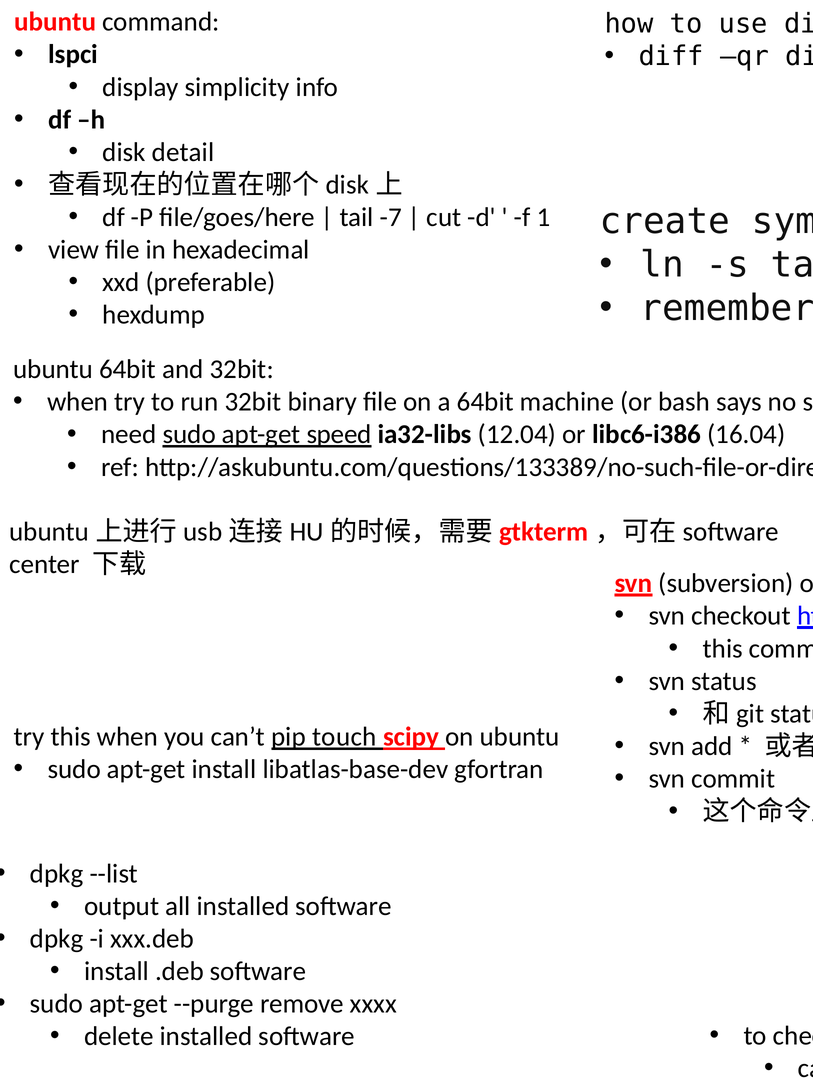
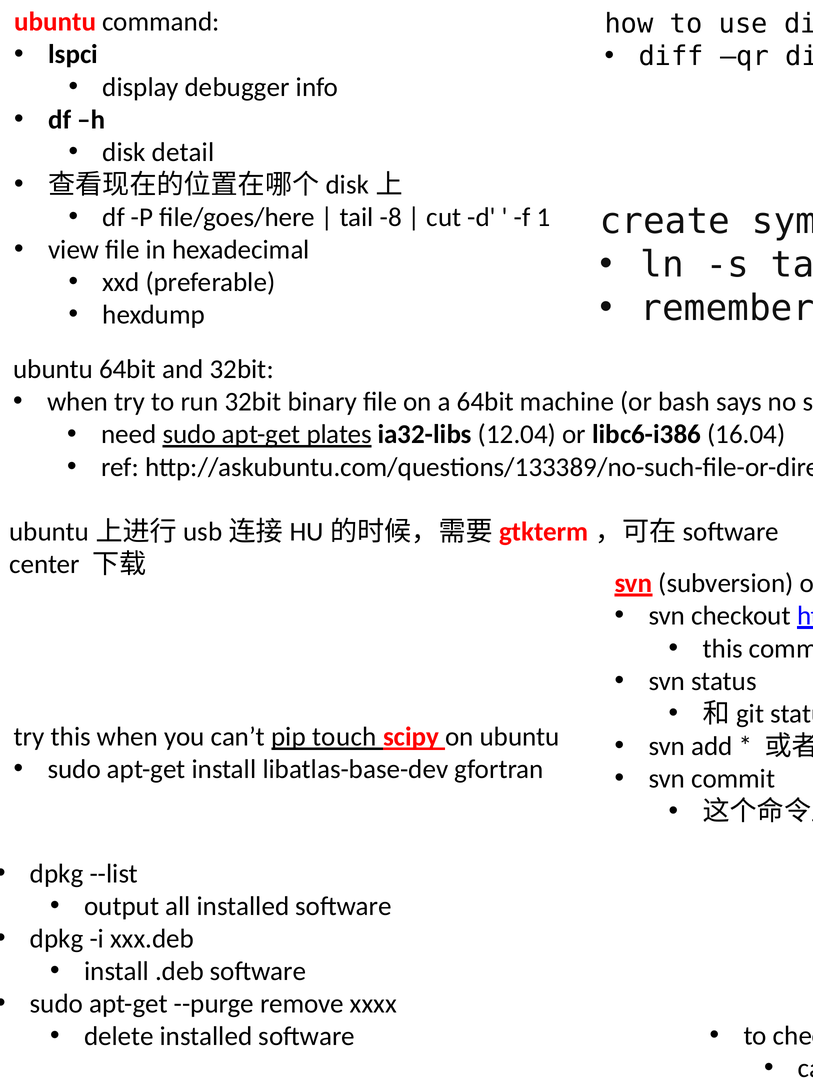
simplicity: simplicity -> debugger
-7: -7 -> -8
speed: speed -> plates
